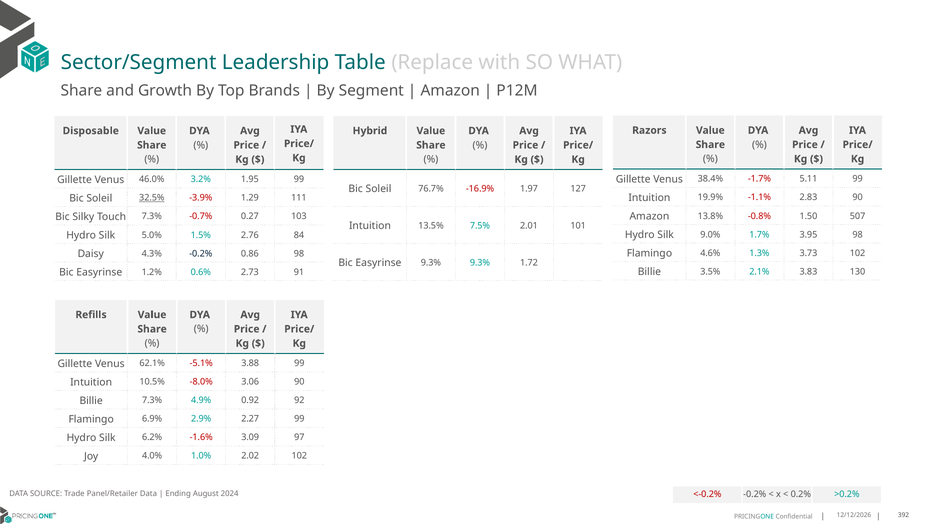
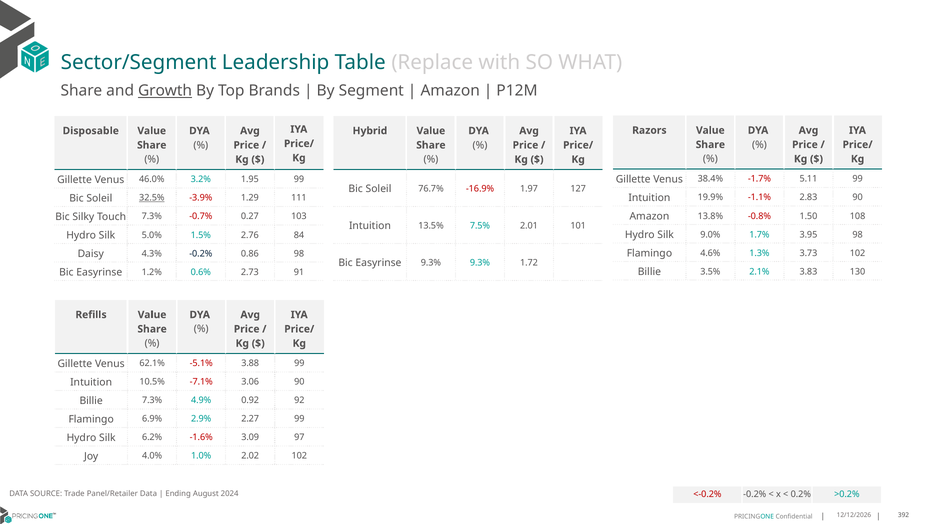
Growth underline: none -> present
507: 507 -> 108
-8.0%: -8.0% -> -7.1%
